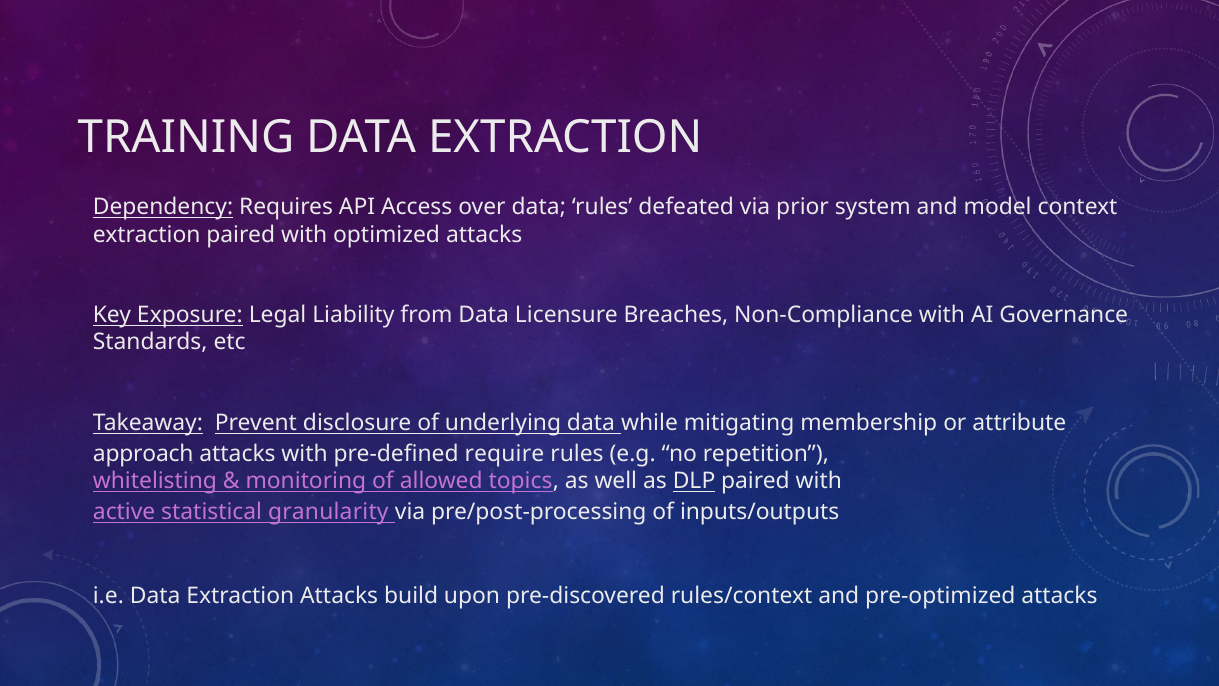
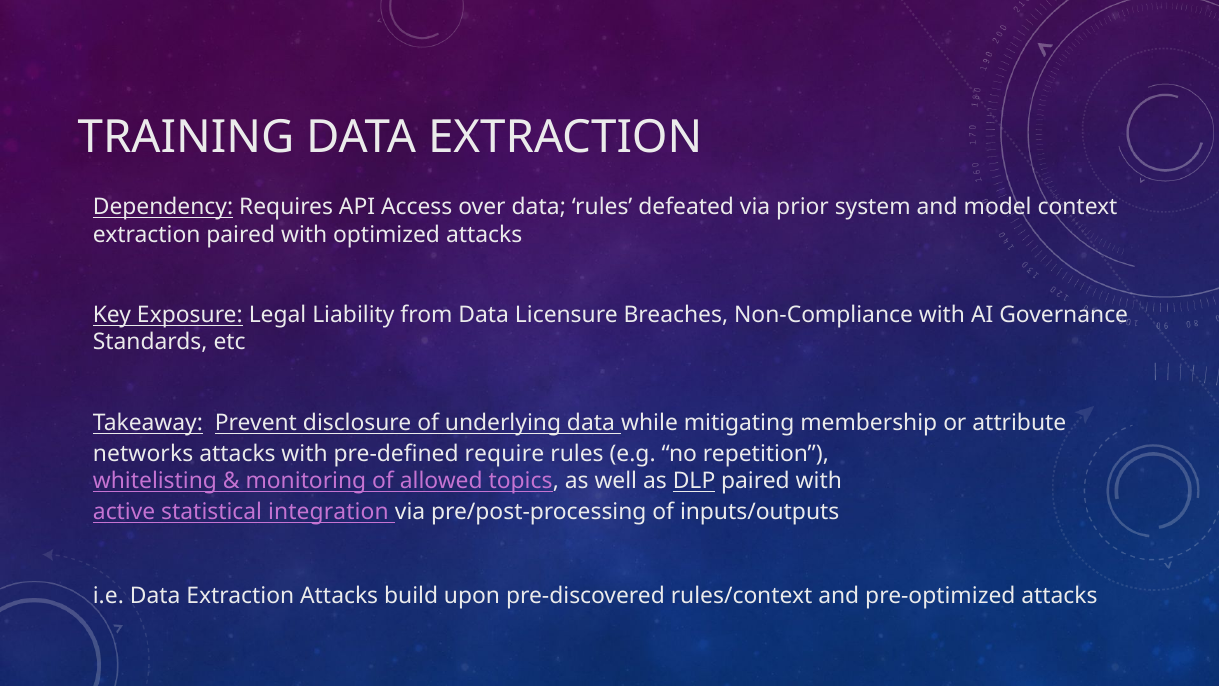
approach: approach -> networks
granularity: granularity -> integration
